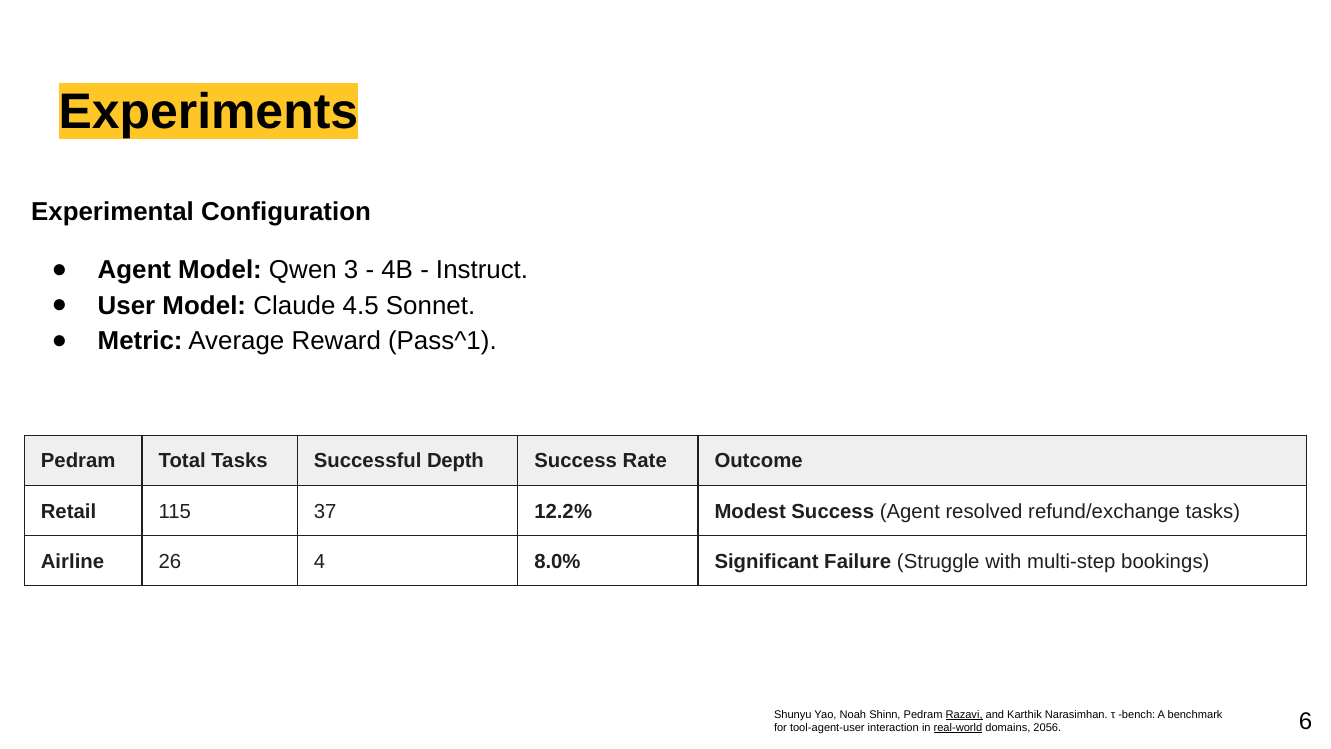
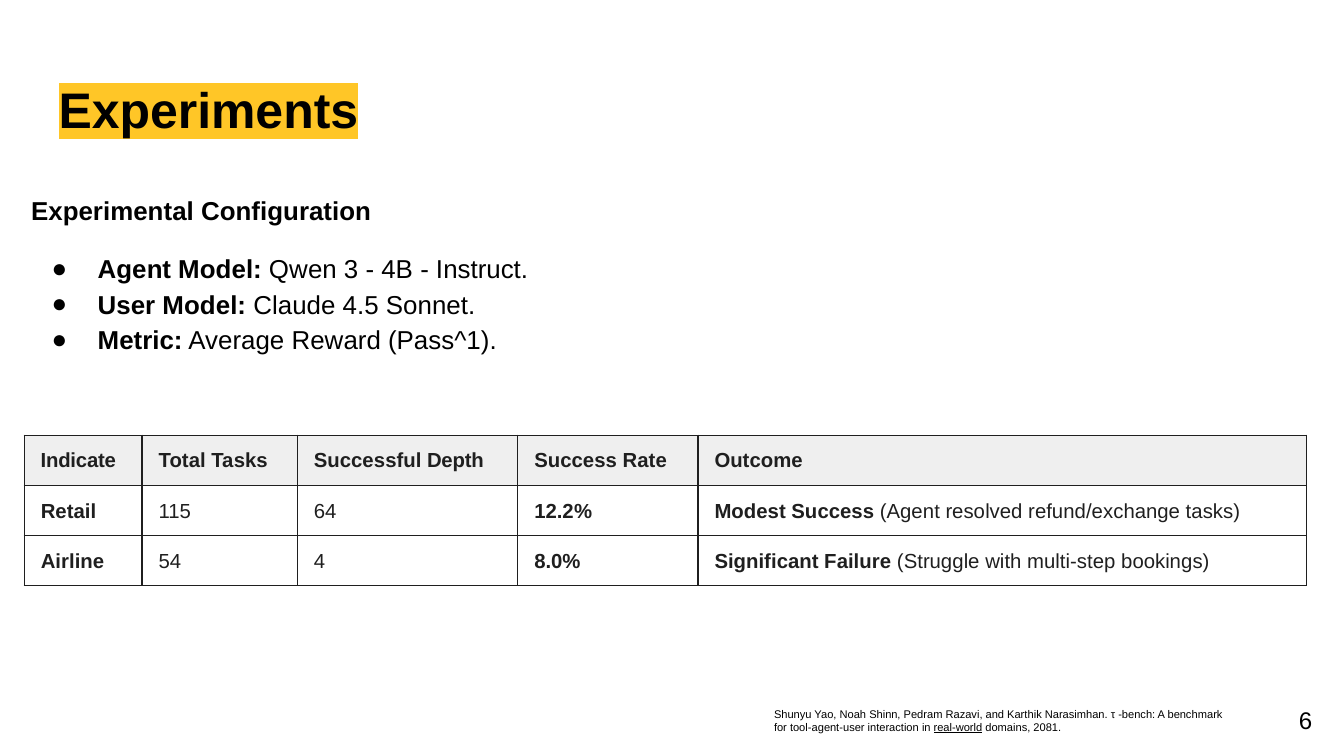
Pedram at (78, 461): Pedram -> Indicate
37: 37 -> 64
26: 26 -> 54
Razavi underline: present -> none
2056: 2056 -> 2081
